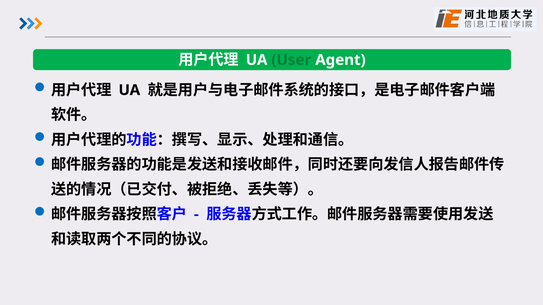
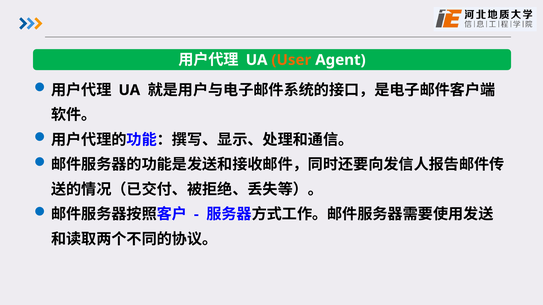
User colour: green -> orange
